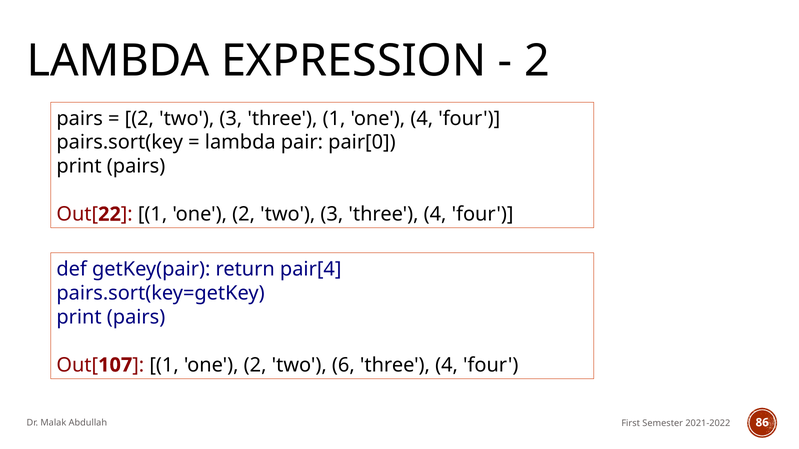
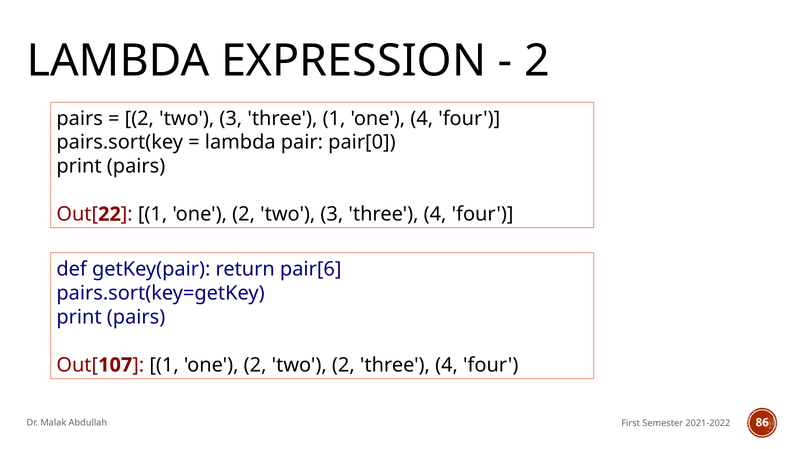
pair[4: pair[4 -> pair[6
two 6: 6 -> 2
